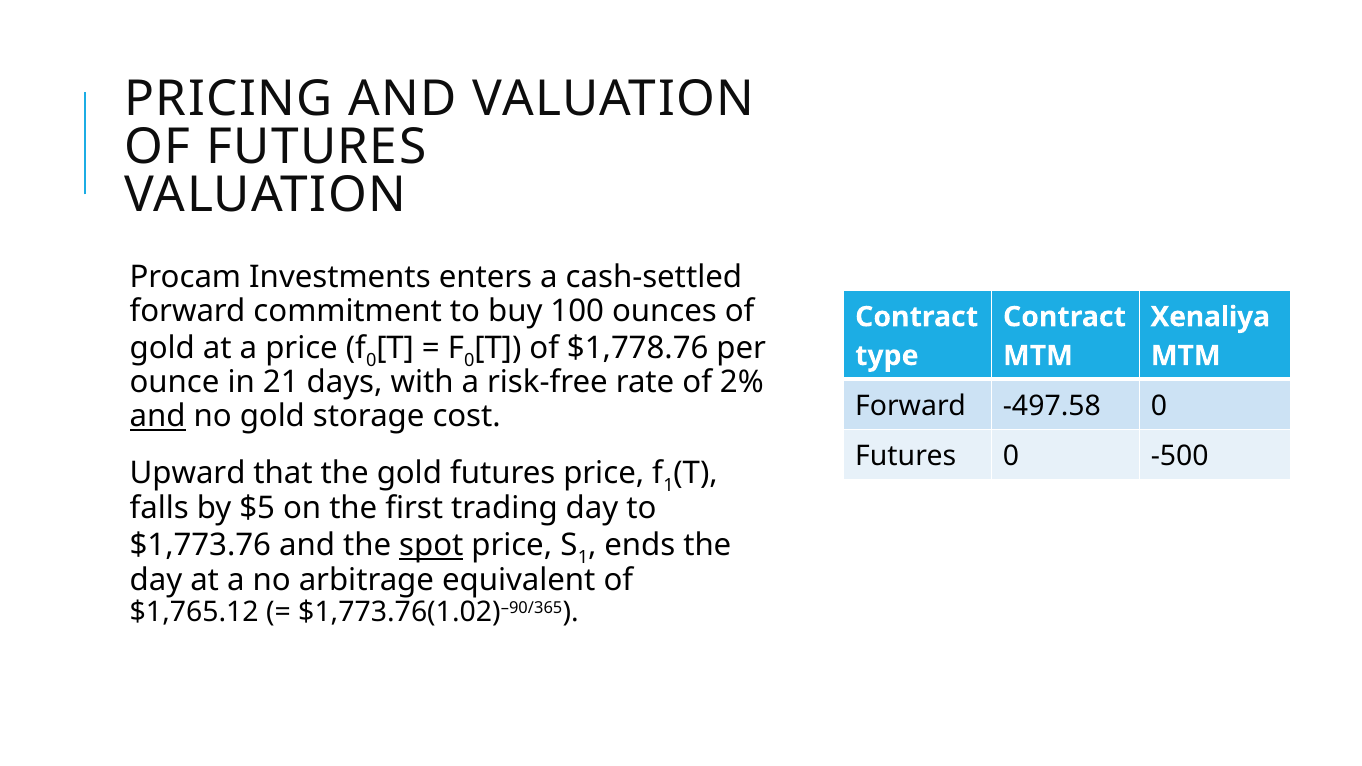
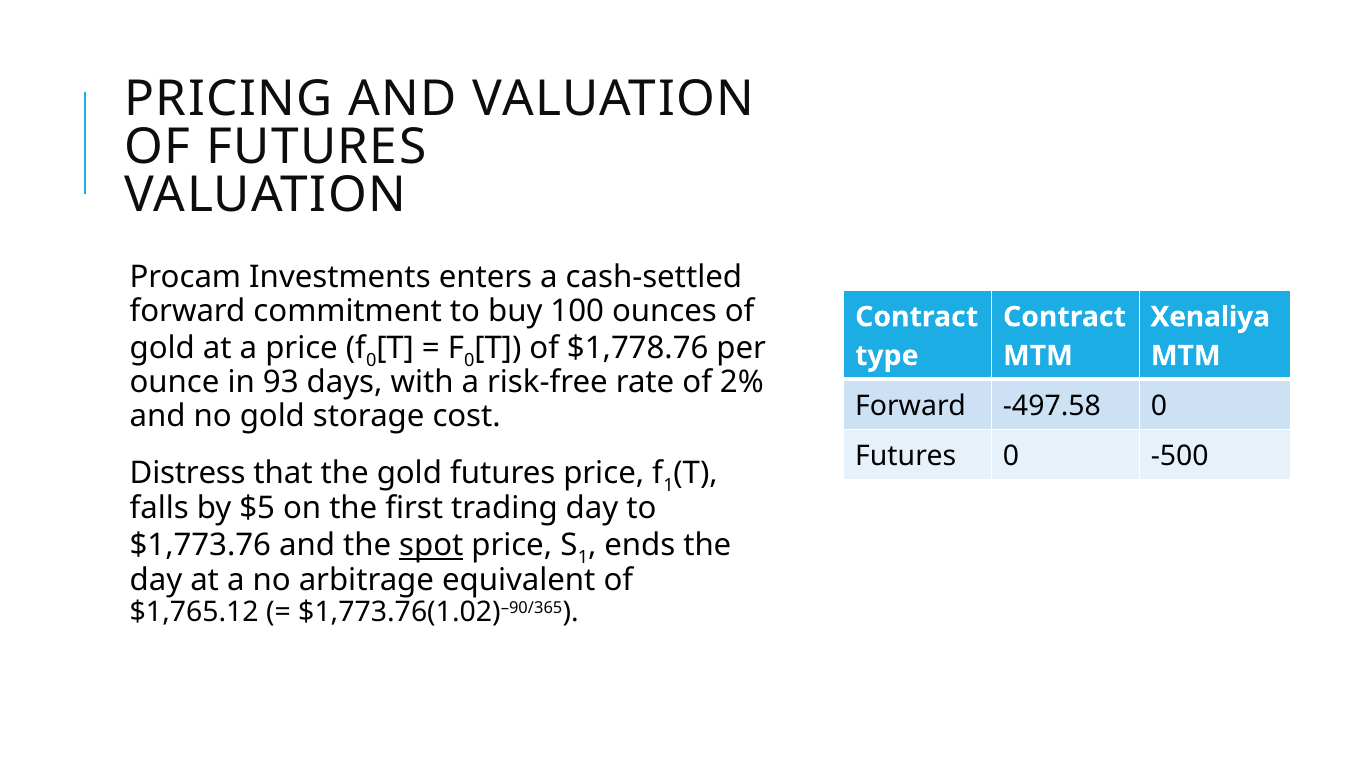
21: 21 -> 93
and at (158, 416) underline: present -> none
Upward: Upward -> Distress
